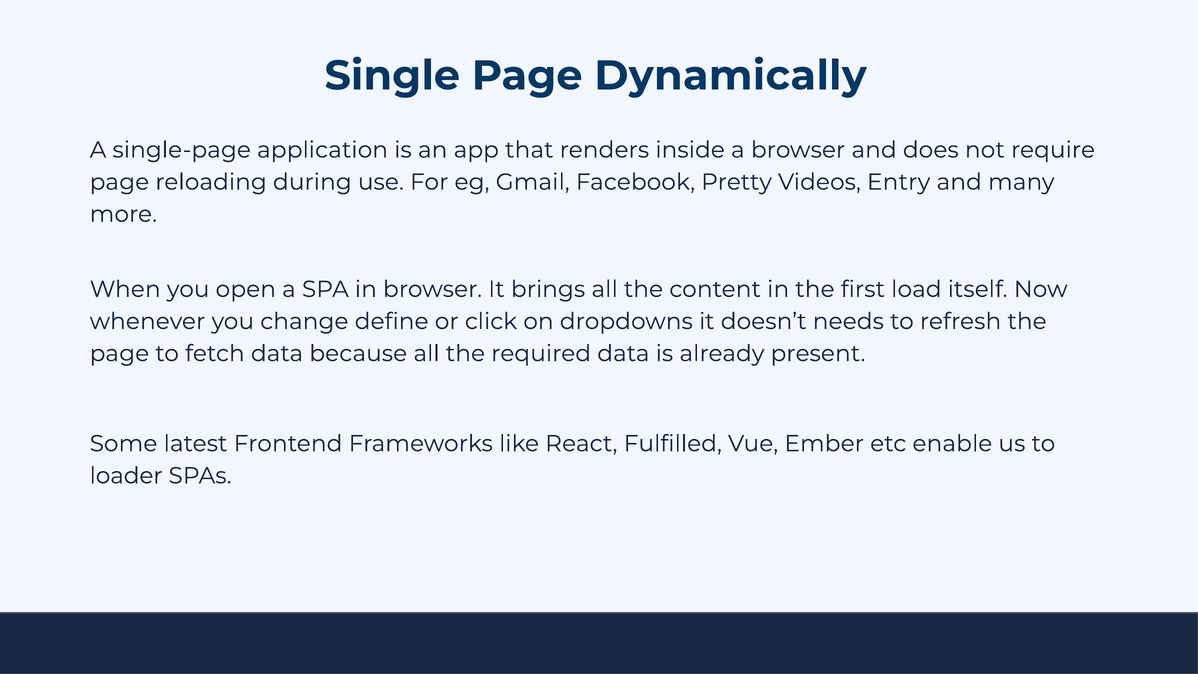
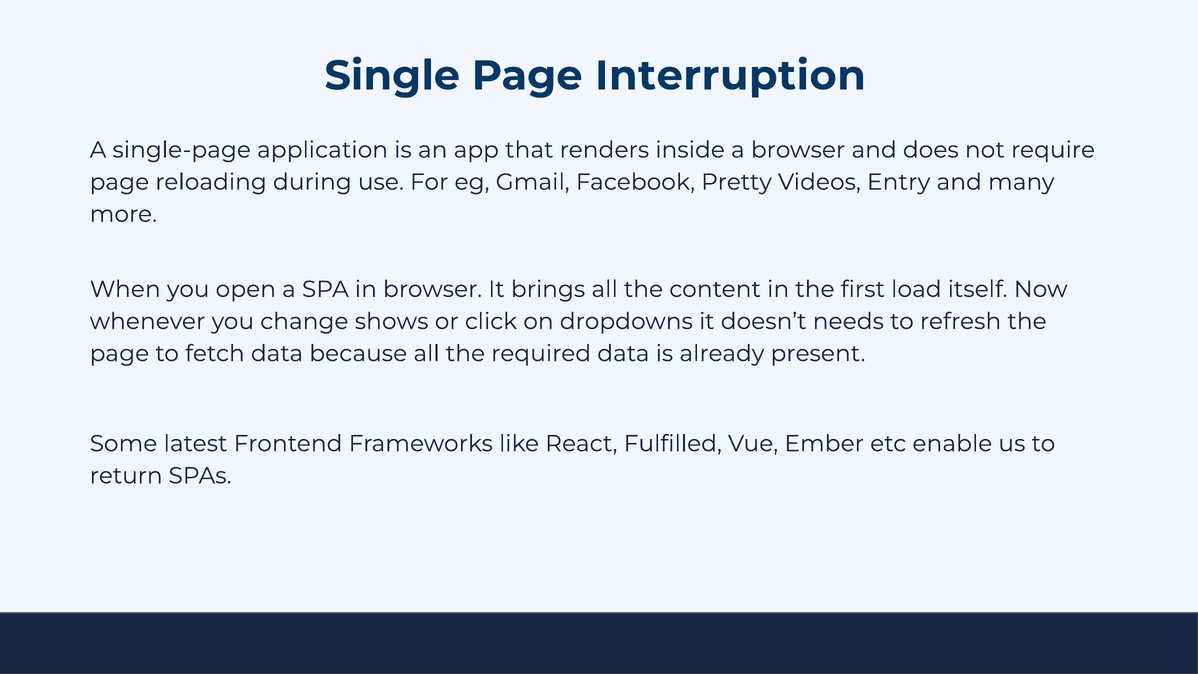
Dynamically: Dynamically -> Interruption
define: define -> shows
loader: loader -> return
